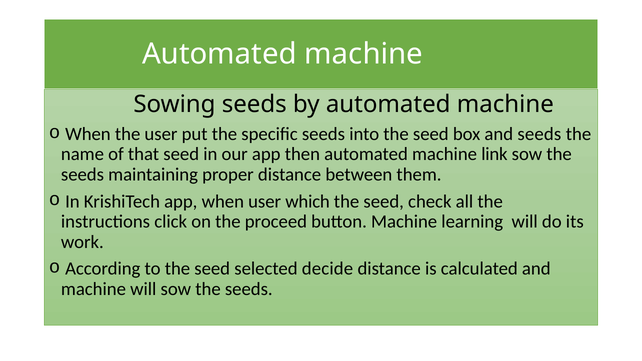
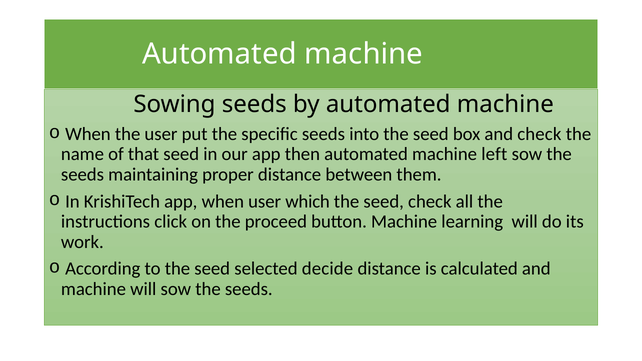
and seeds: seeds -> check
link: link -> left
